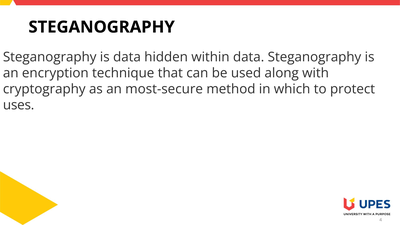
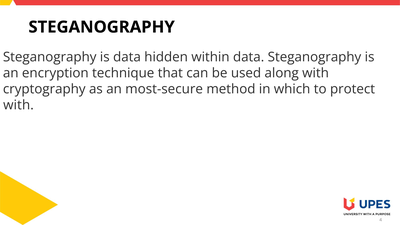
uses at (19, 105): uses -> with
